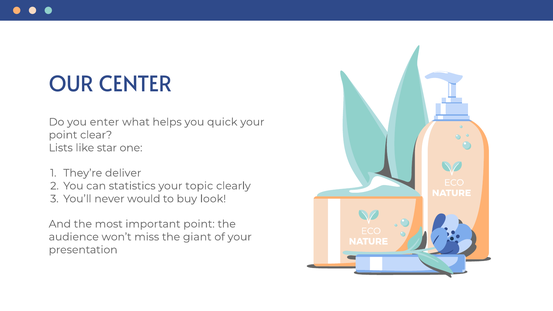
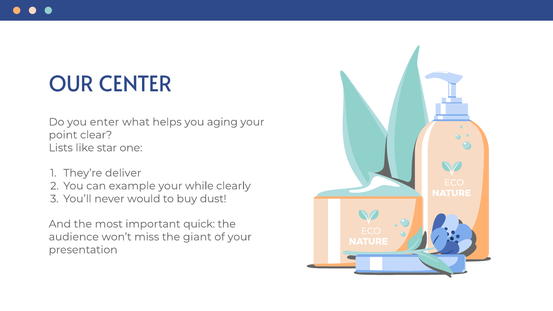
quick: quick -> aging
statistics: statistics -> example
topic: topic -> while
look: look -> dust
important point: point -> quick
